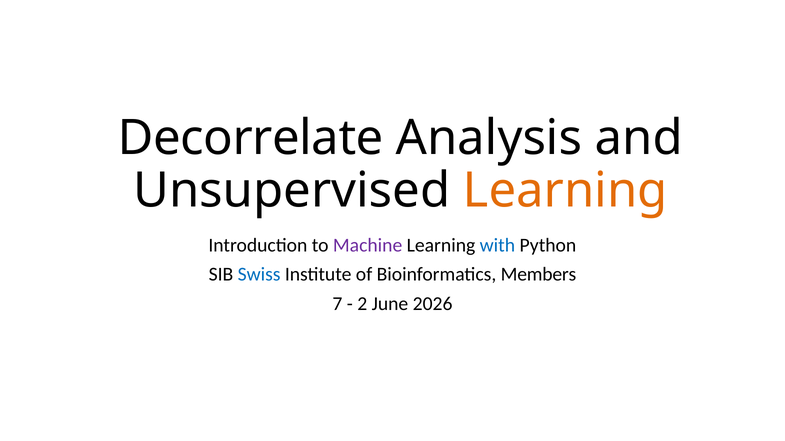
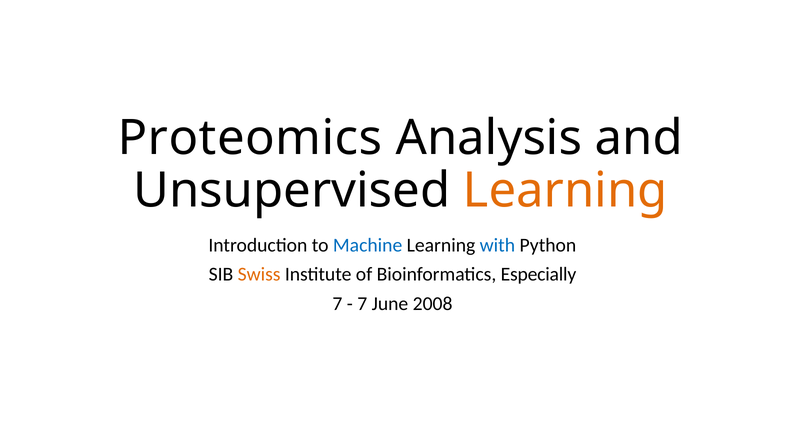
Decorrelate: Decorrelate -> Proteomics
Machine colour: purple -> blue
Swiss colour: blue -> orange
Members: Members -> Especially
2 at (362, 304): 2 -> 7
2026: 2026 -> 2008
